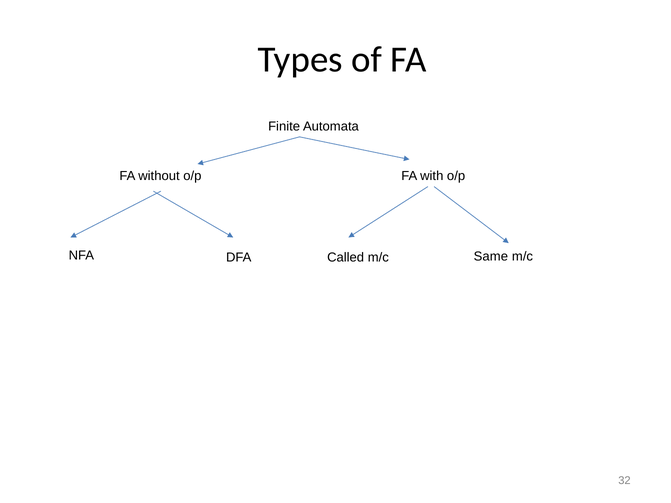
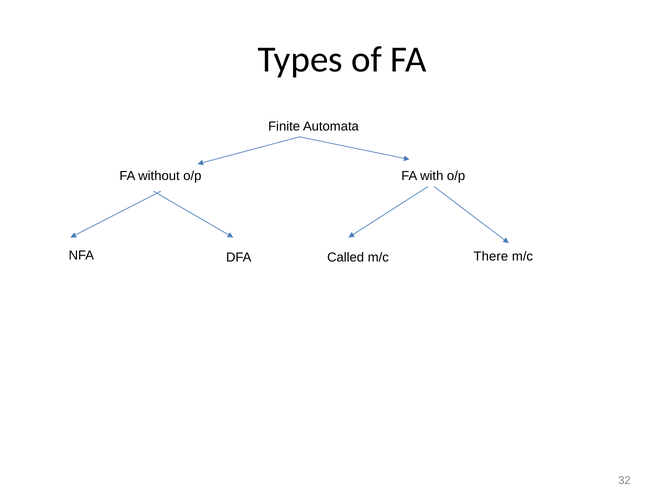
Same: Same -> There
